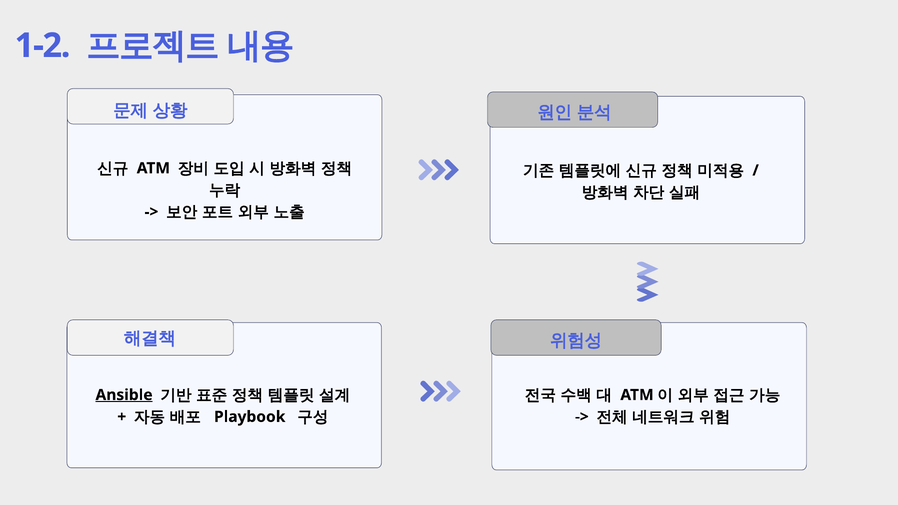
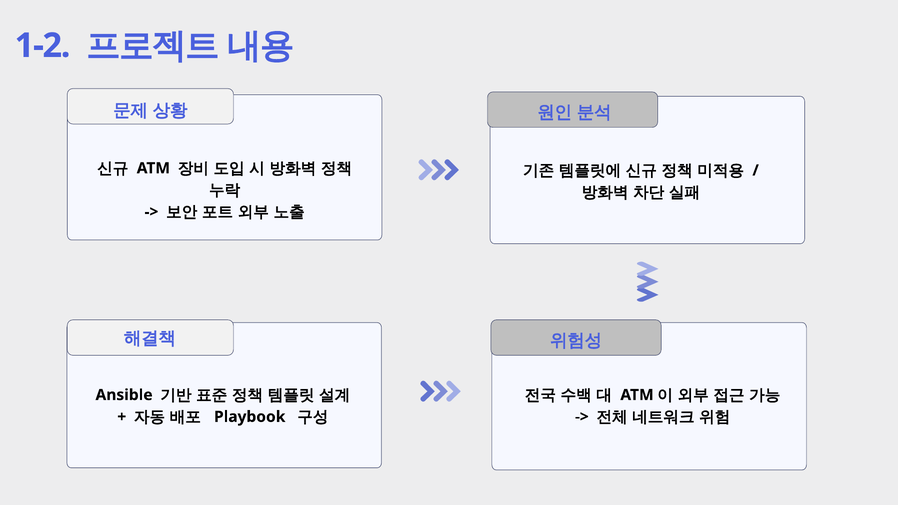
Ansible underline: present -> none
